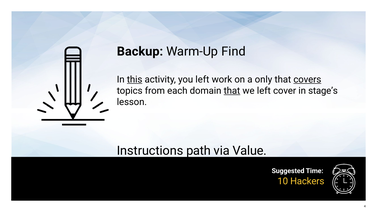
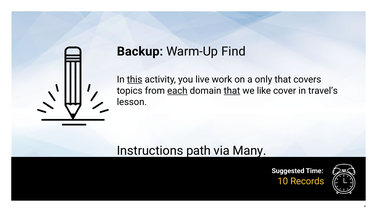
you left: left -> live
covers underline: present -> none
each underline: none -> present
we left: left -> like
stage’s: stage’s -> travel’s
Value: Value -> Many
Hackers: Hackers -> Records
